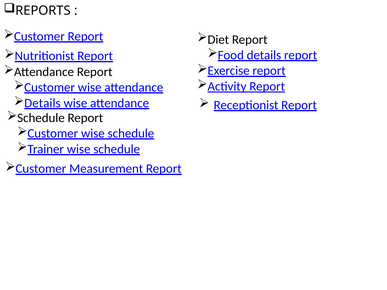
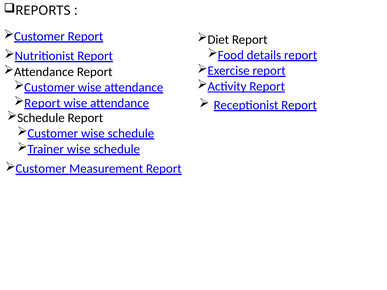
Details at (42, 103): Details -> Report
